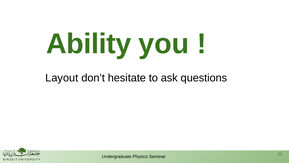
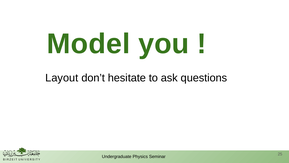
Ability: Ability -> Model
